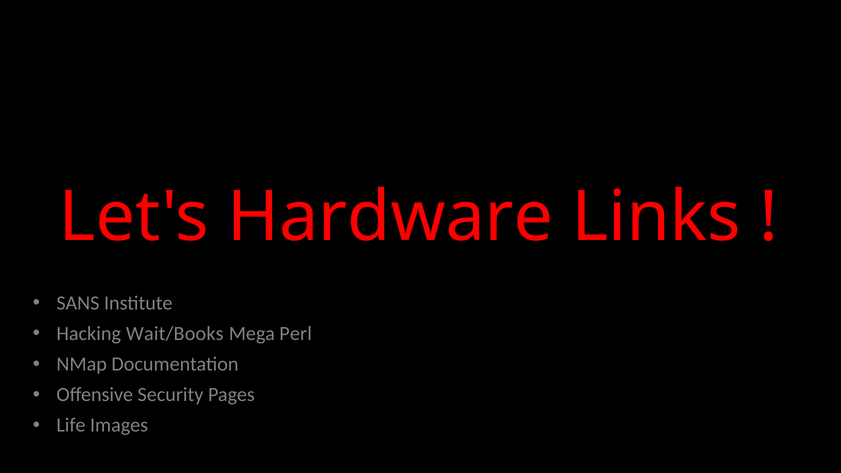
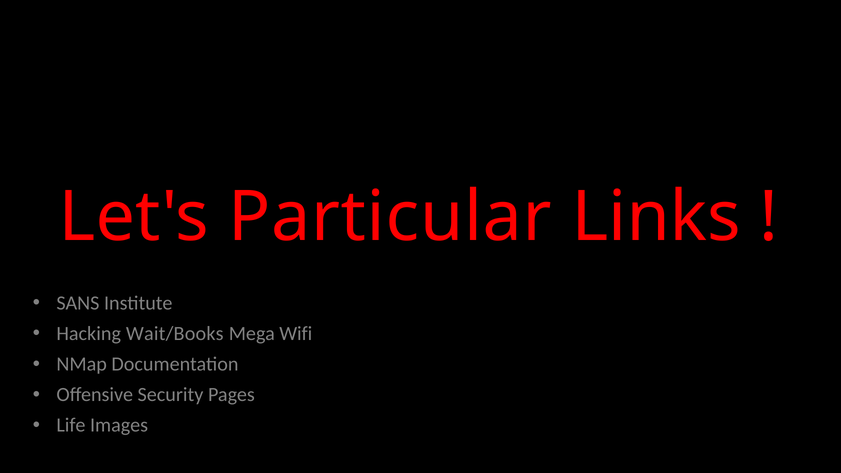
Hardware: Hardware -> Particular
Perl: Perl -> Wifi
